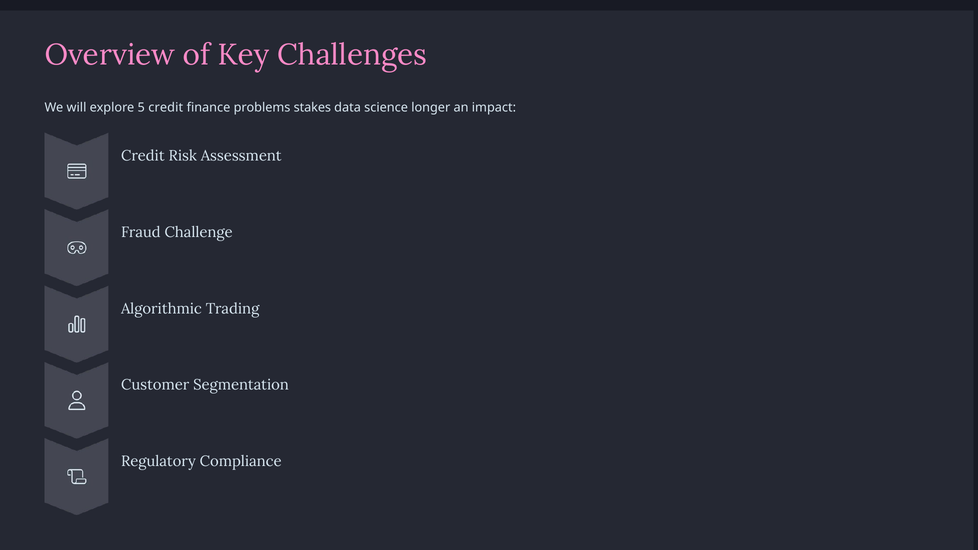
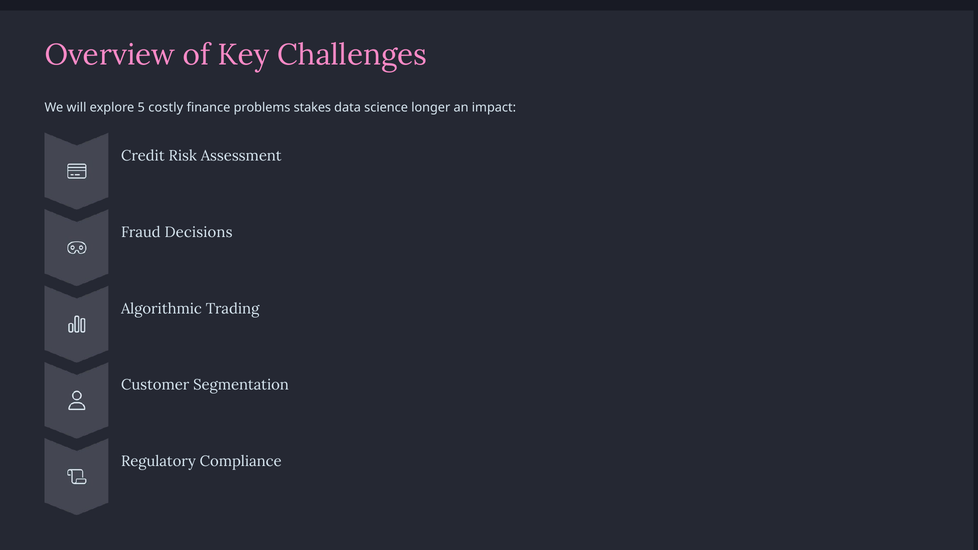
5 credit: credit -> costly
Challenge: Challenge -> Decisions
